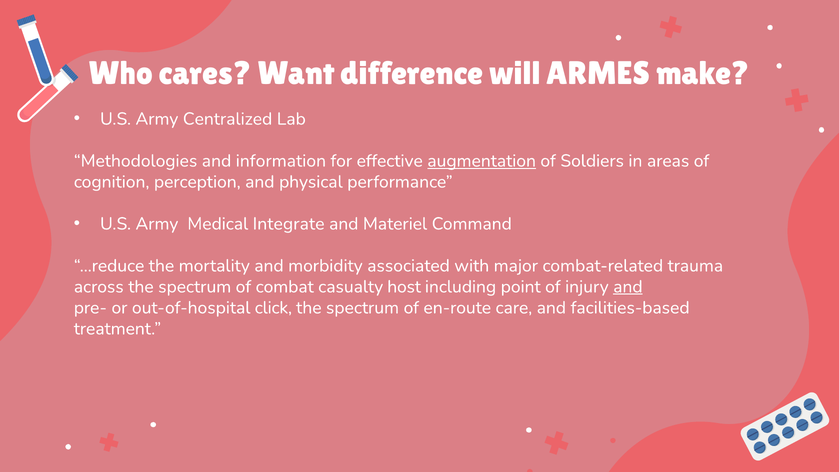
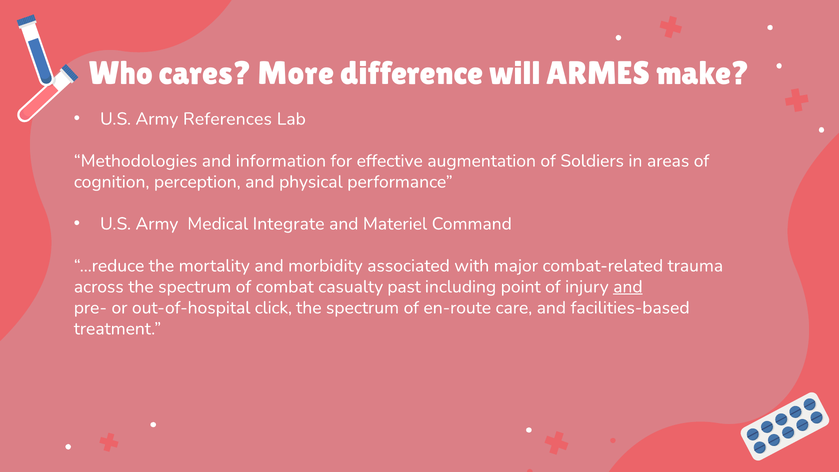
Want: Want -> More
Centralized: Centralized -> References
augmentation underline: present -> none
host: host -> past
